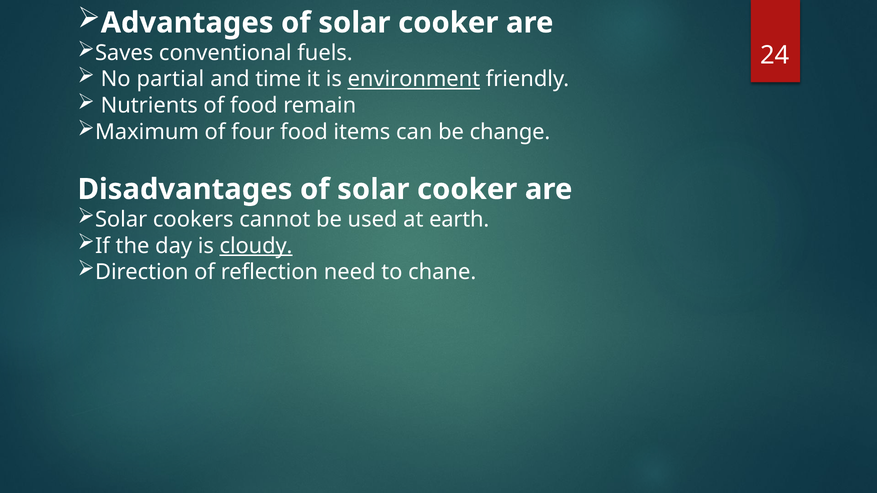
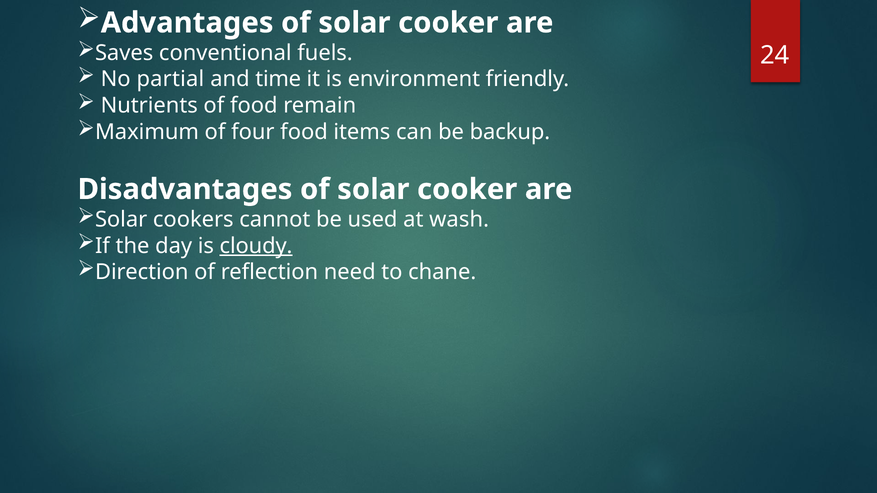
environment underline: present -> none
change: change -> backup
earth: earth -> wash
